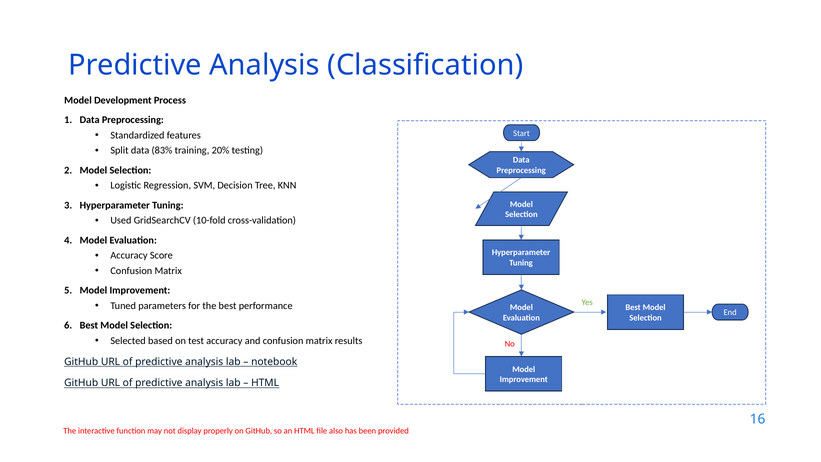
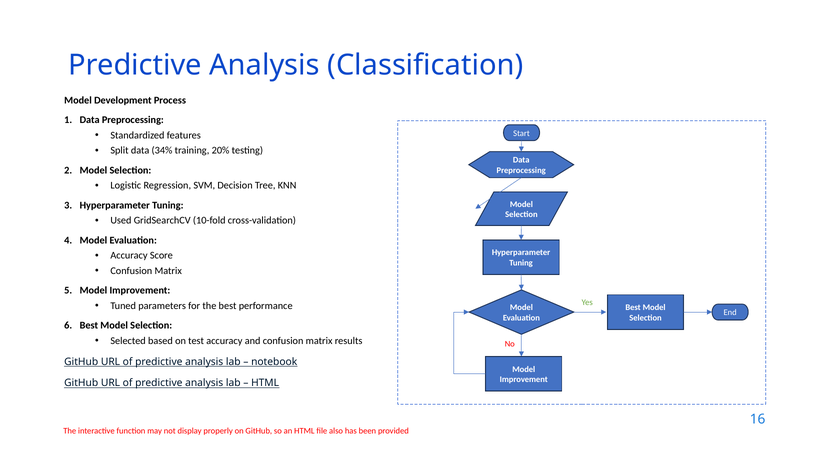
83%: 83% -> 34%
